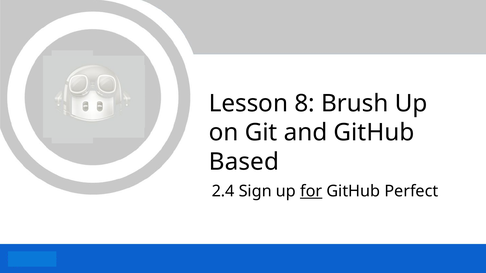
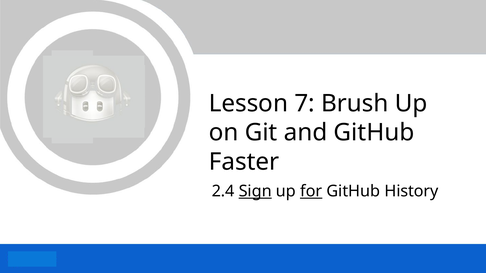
8: 8 -> 7
Based: Based -> Faster
Sign underline: none -> present
Perfect: Perfect -> History
